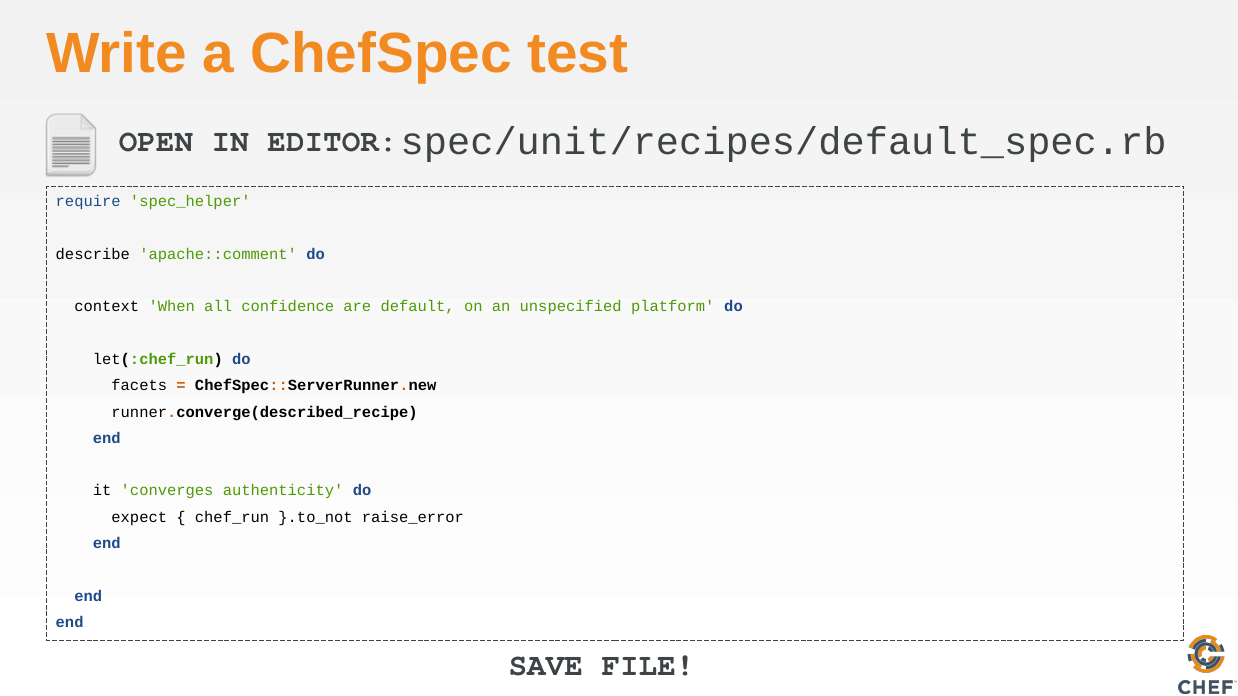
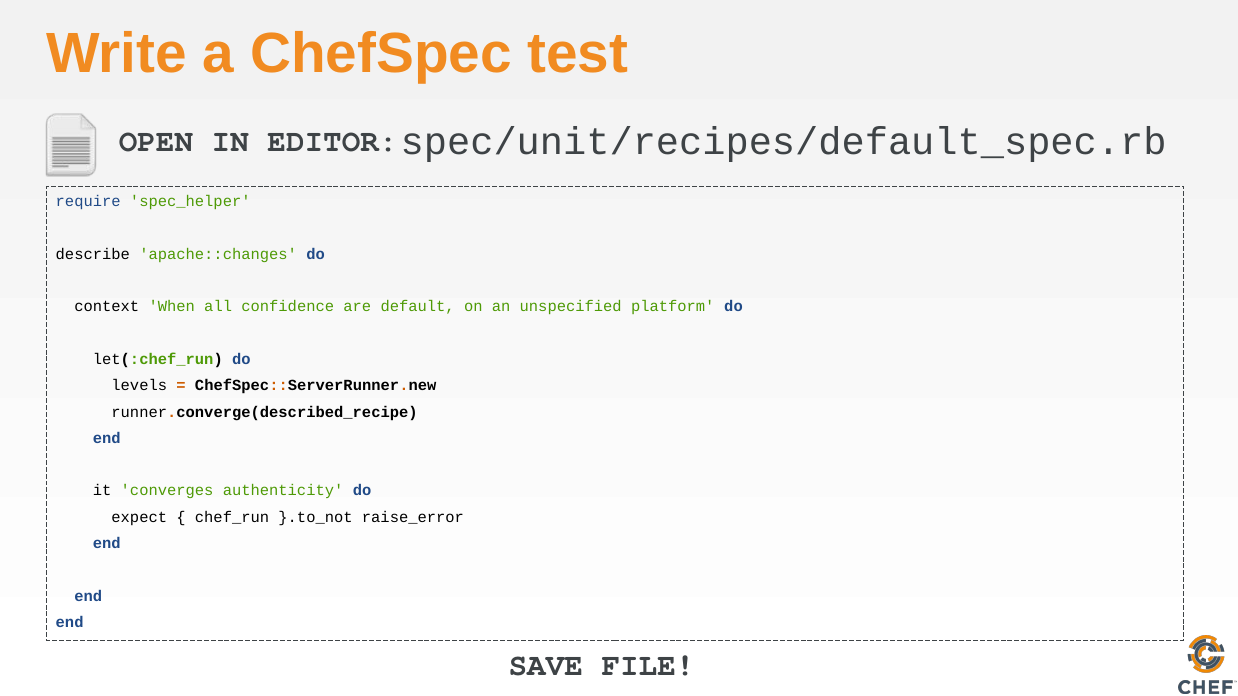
apache::comment: apache::comment -> apache::changes
facets: facets -> levels
